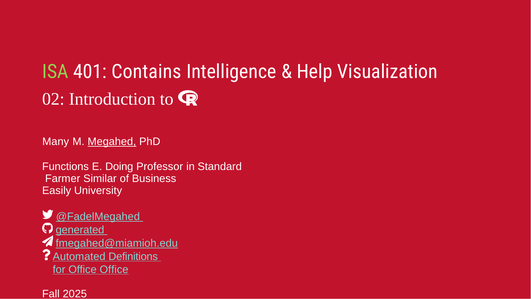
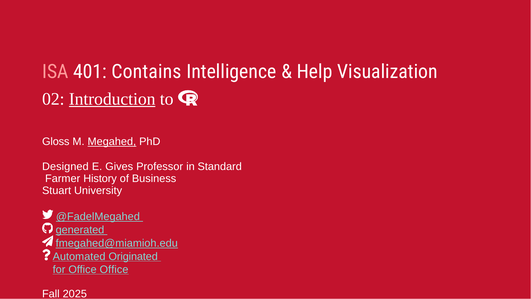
ISA colour: light green -> pink
Introduction underline: none -> present
Many: Many -> Gloss
Functions: Functions -> Designed
Doing: Doing -> Gives
Similar: Similar -> History
Easily: Easily -> Stuart
Definitions: Definitions -> Originated
